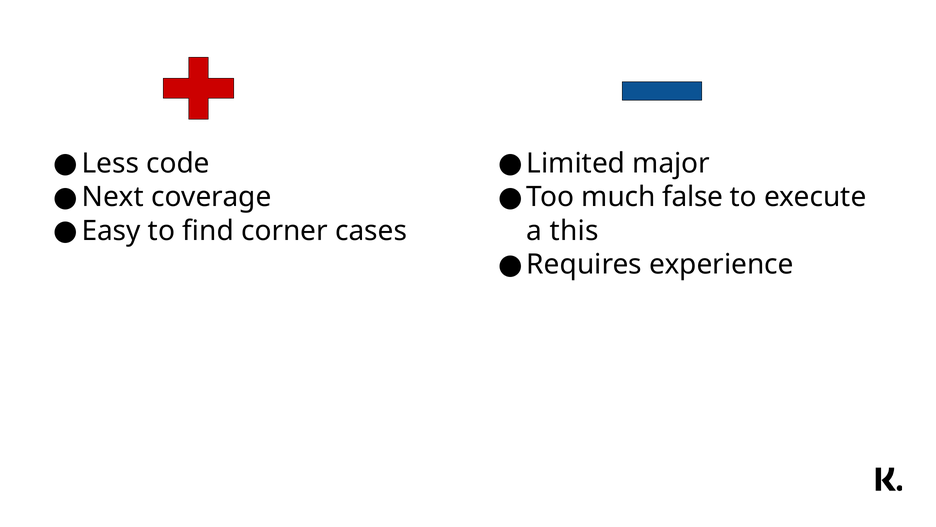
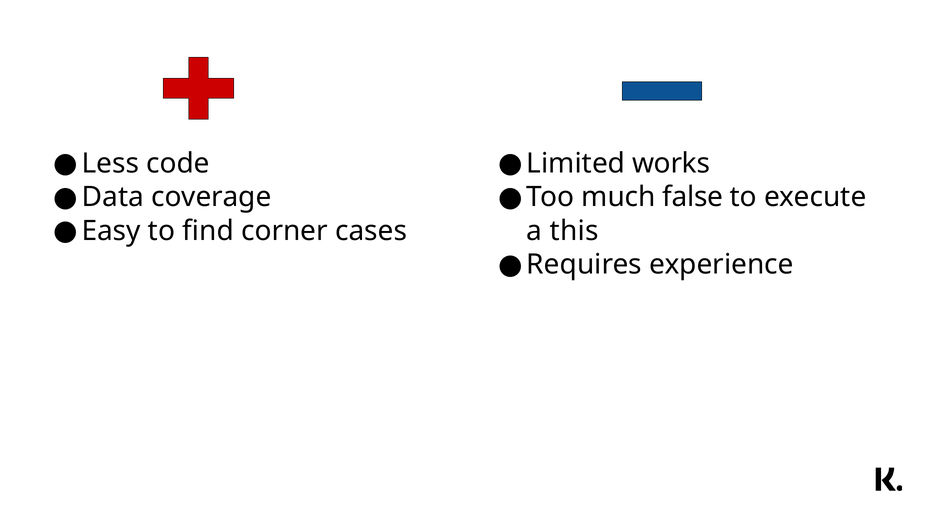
major: major -> works
Next: Next -> Data
